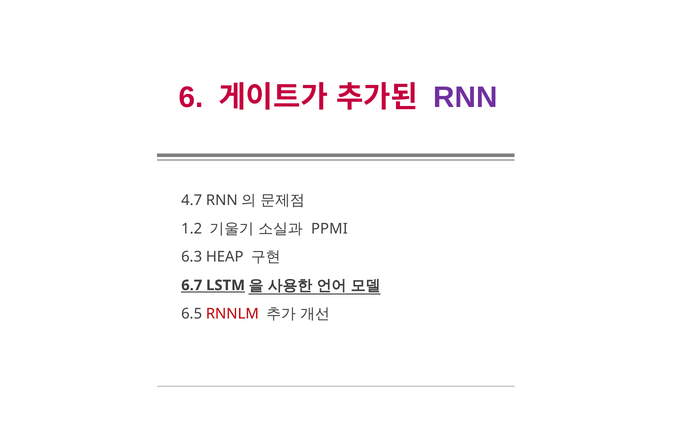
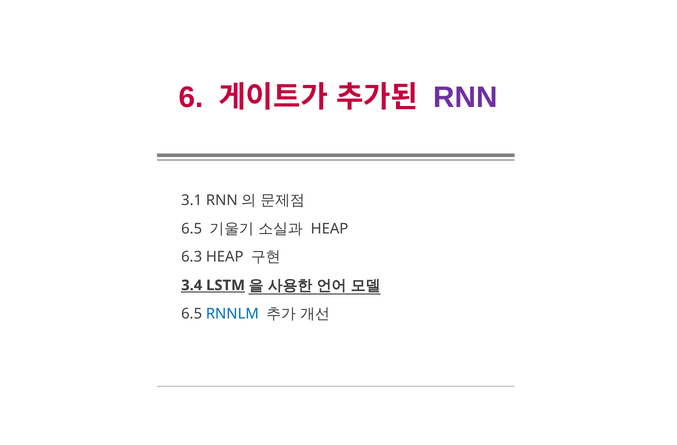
4.7: 4.7 -> 3.1
1.2 at (192, 228): 1.2 -> 6.5
PPMI at (329, 228): PPMI -> HEAP
6.7: 6.7 -> 3.4
RNNLM colour: red -> blue
